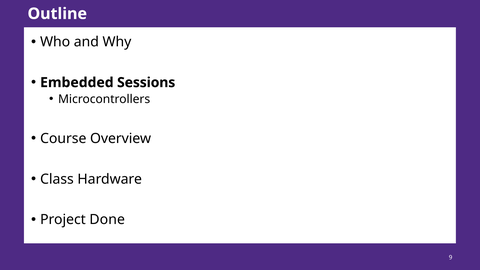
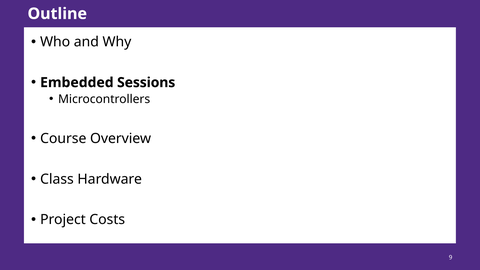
Done: Done -> Costs
